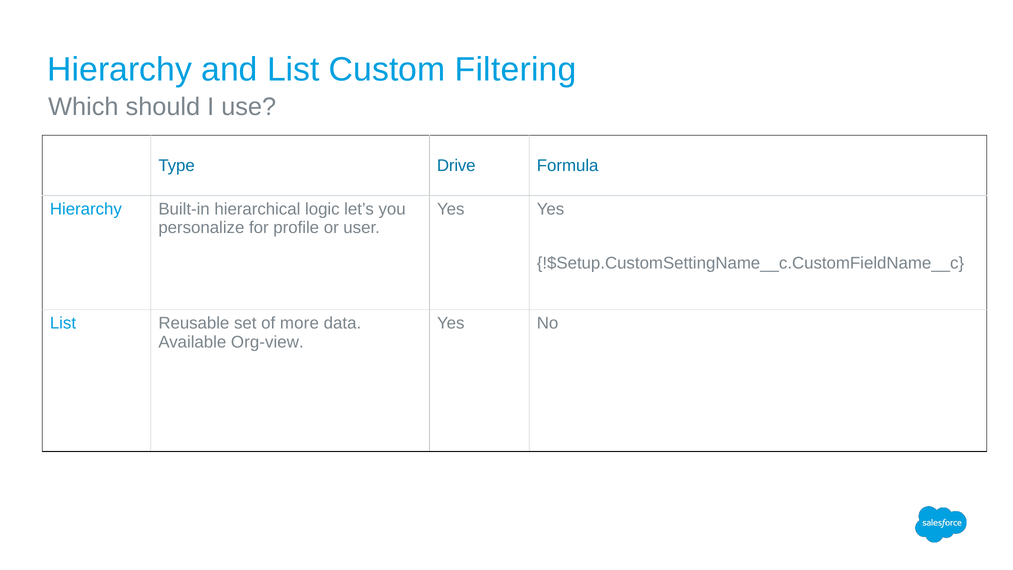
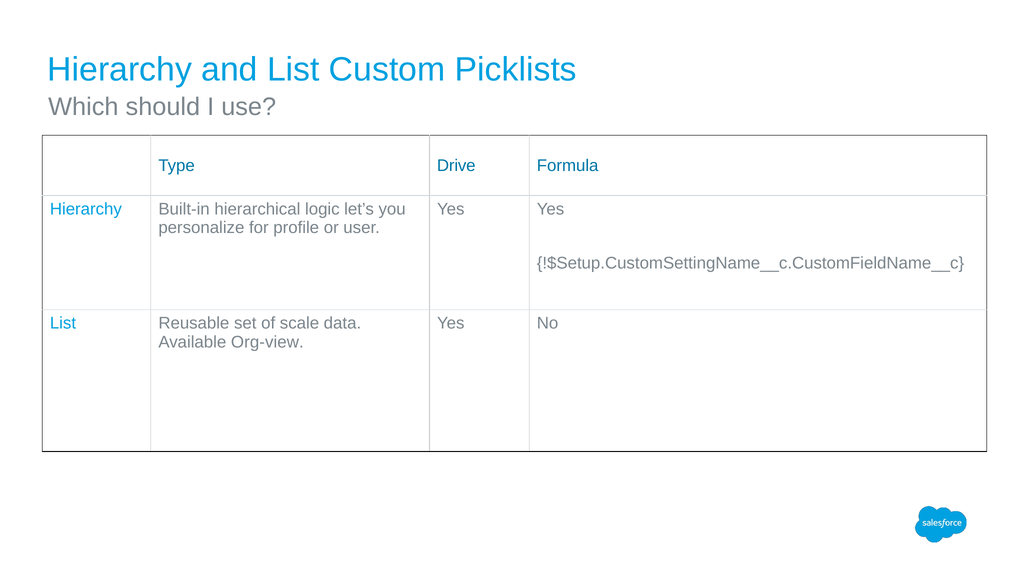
Filtering: Filtering -> Picklists
more: more -> scale
